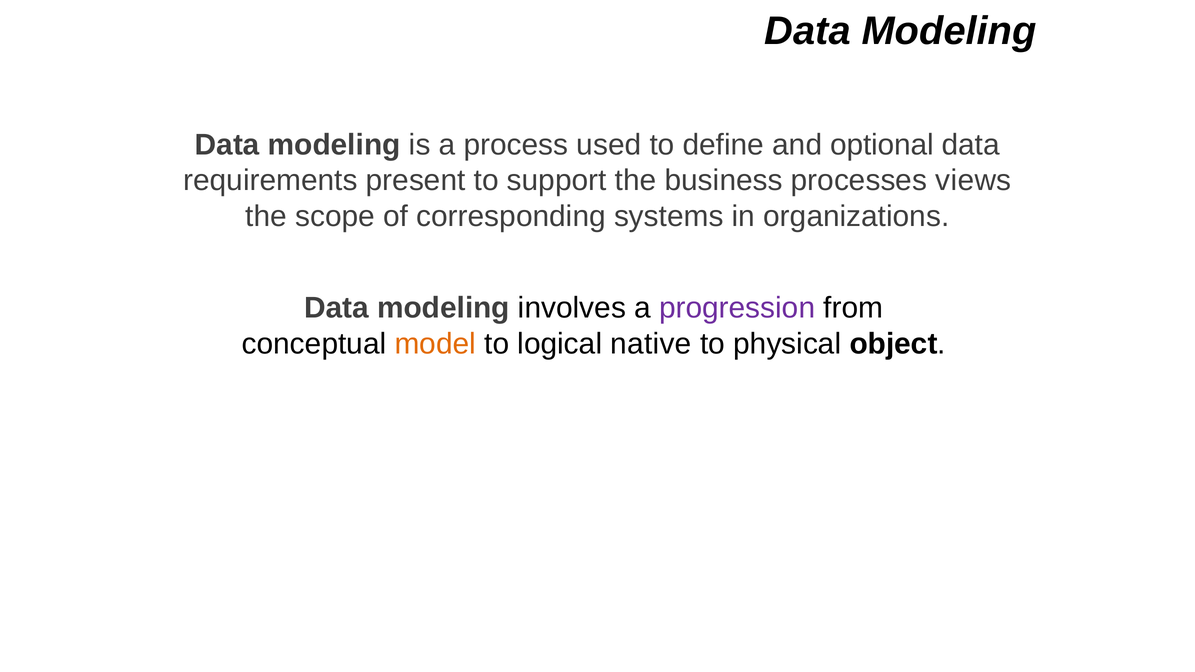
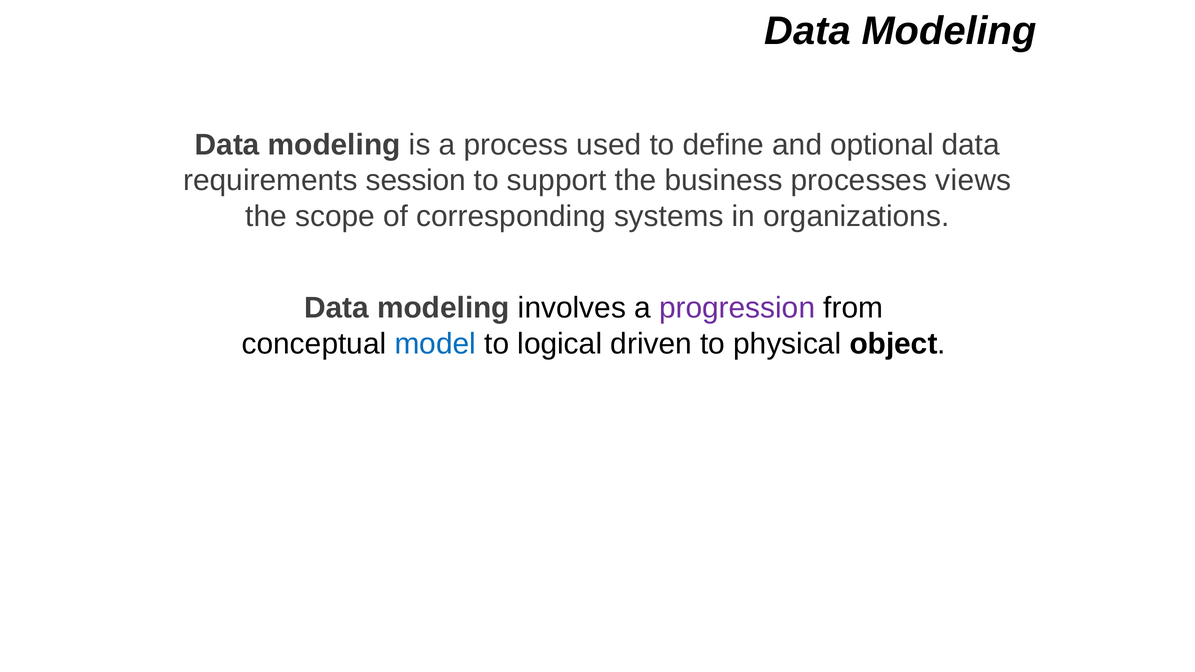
present: present -> session
model colour: orange -> blue
native: native -> driven
